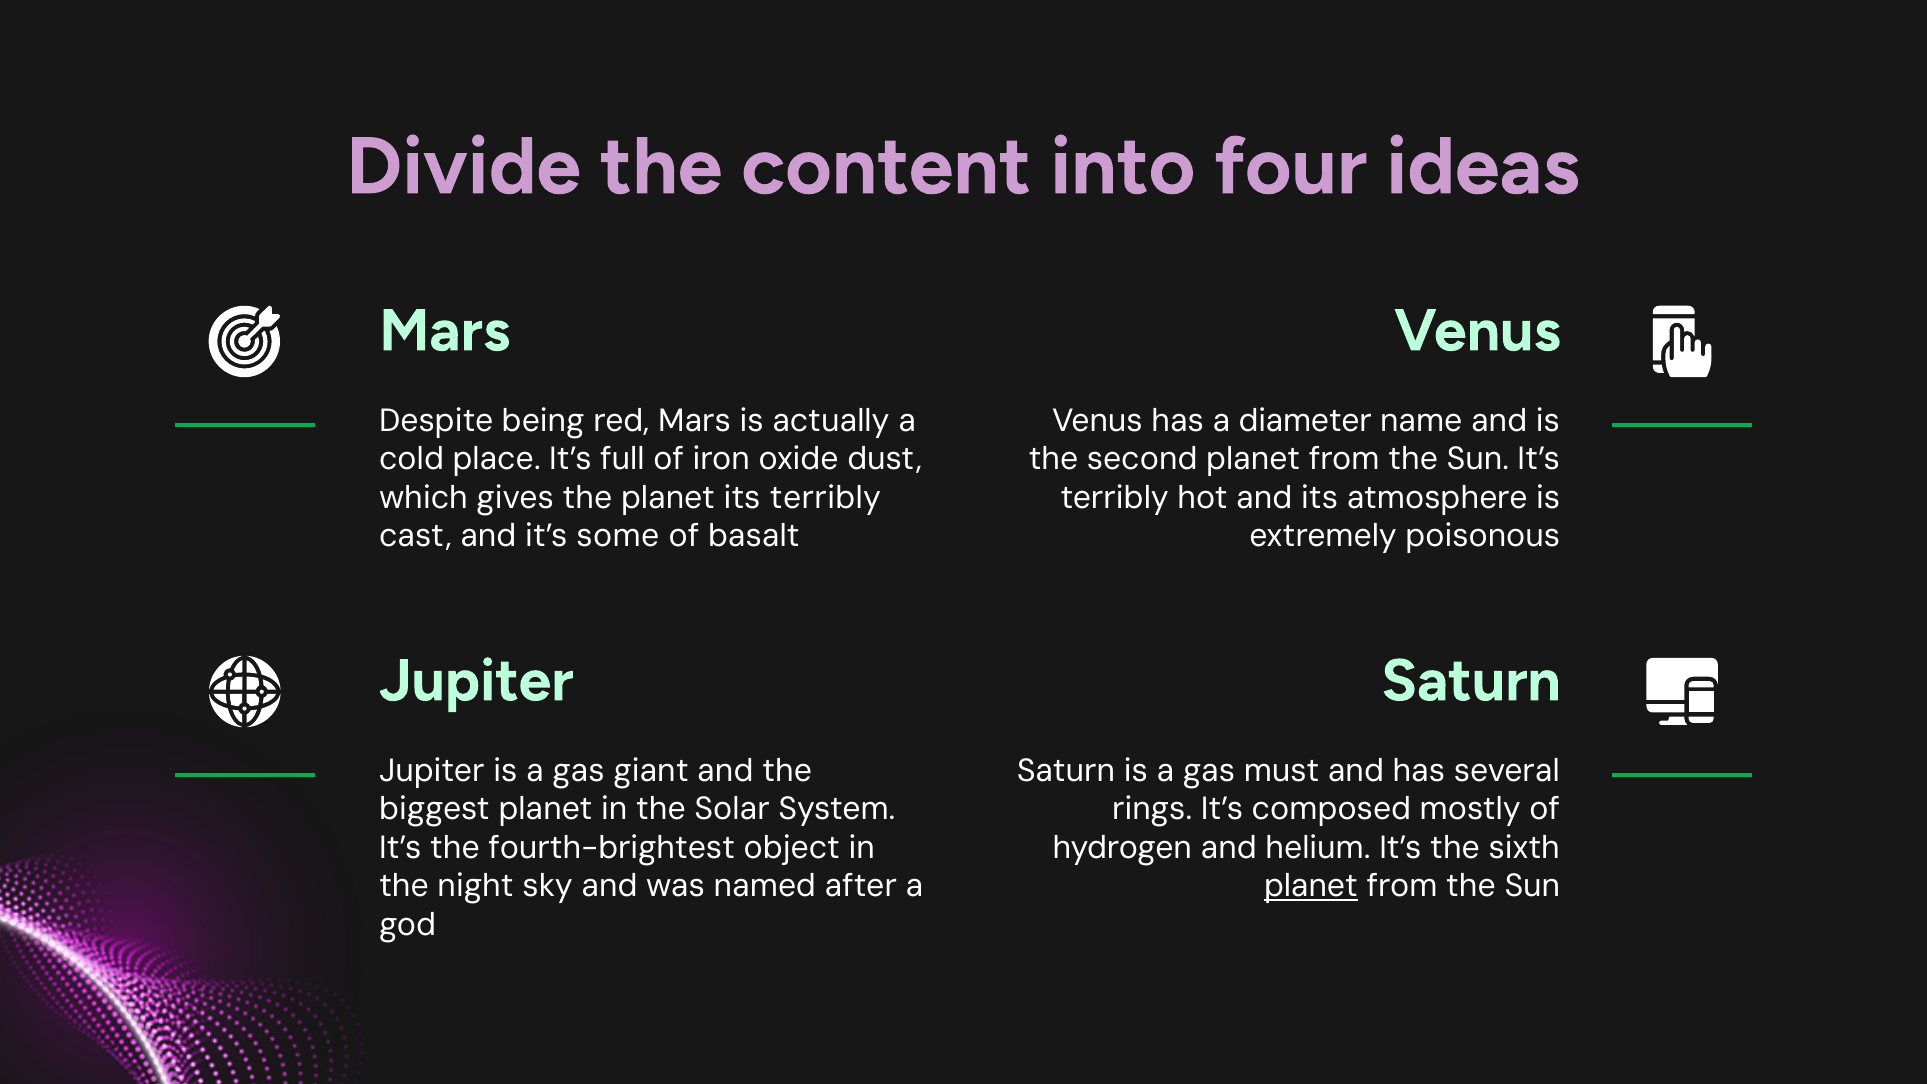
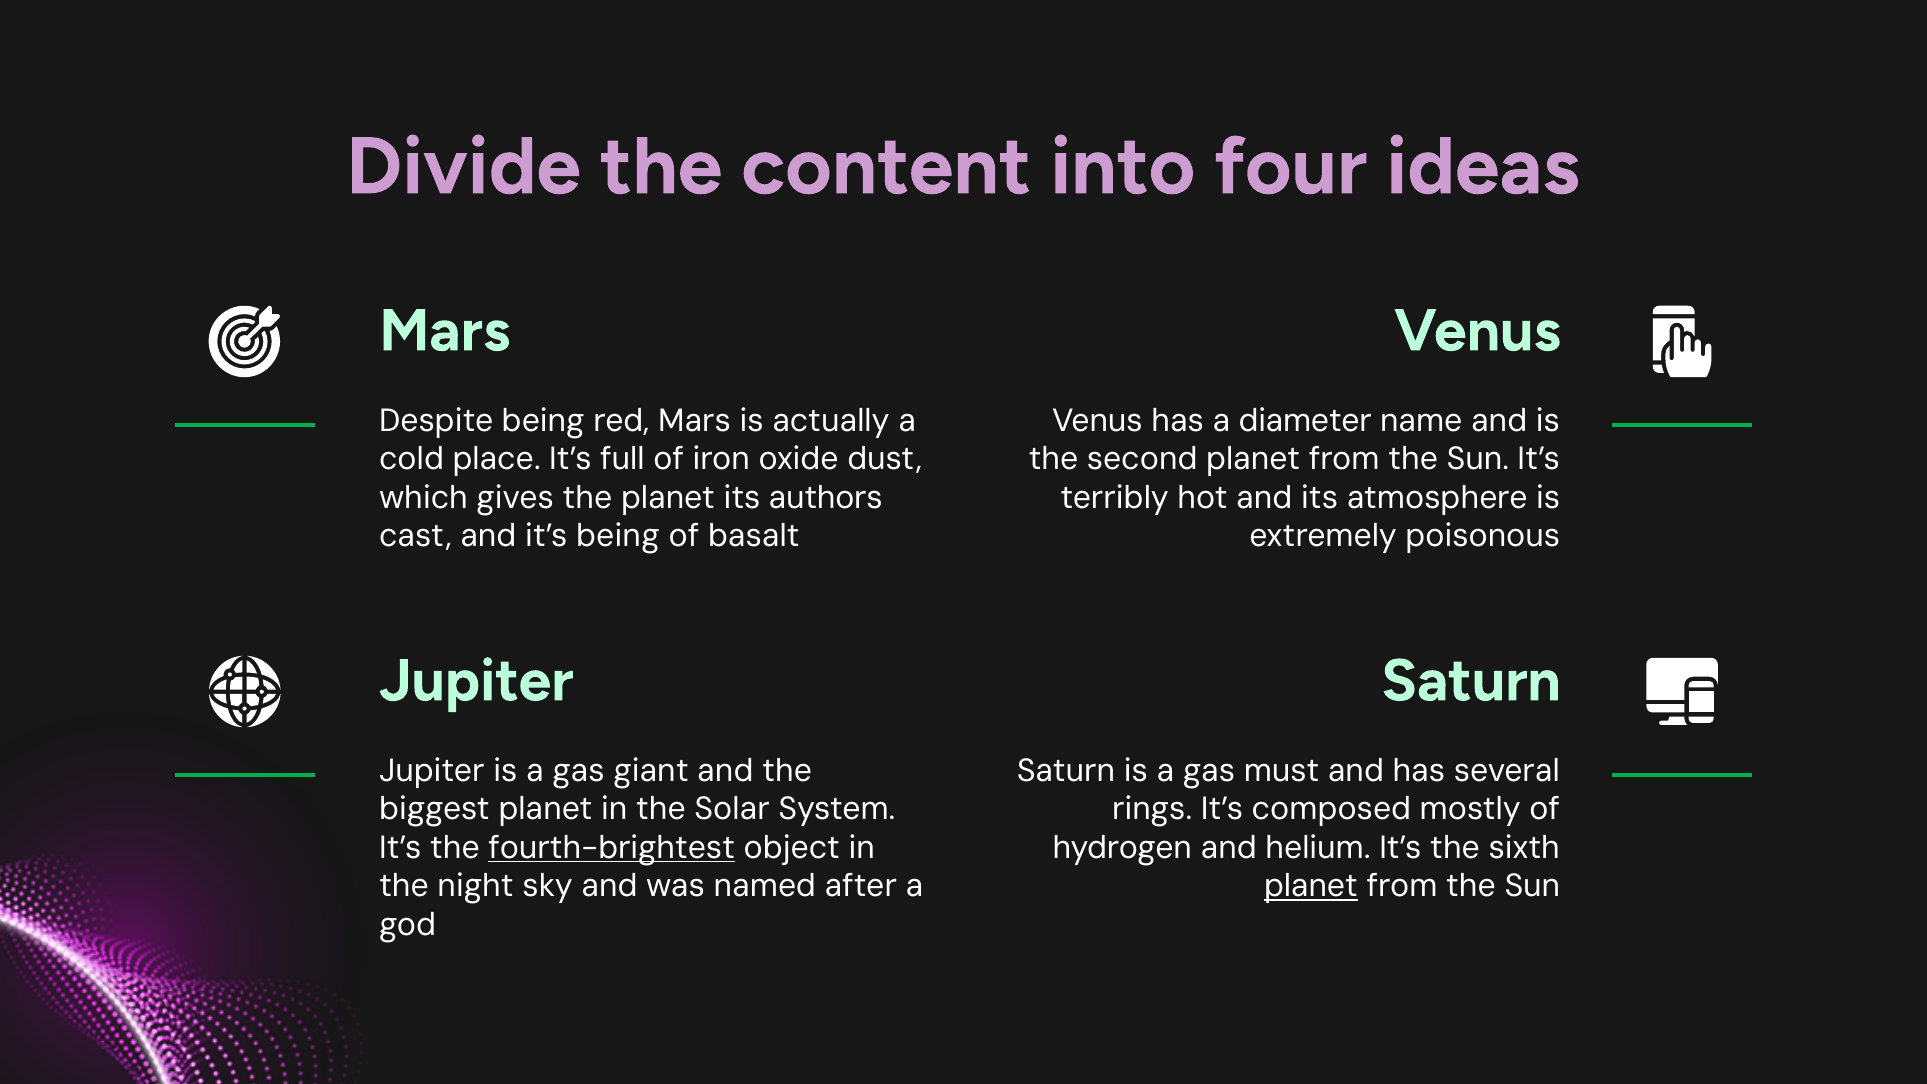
its terribly: terribly -> authors
it’s some: some -> being
fourth-brightest underline: none -> present
